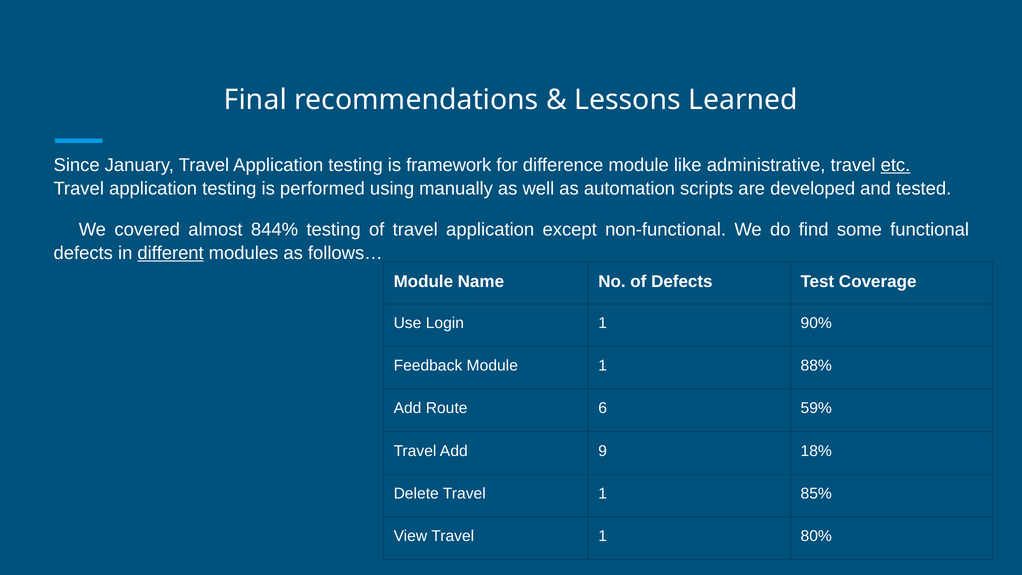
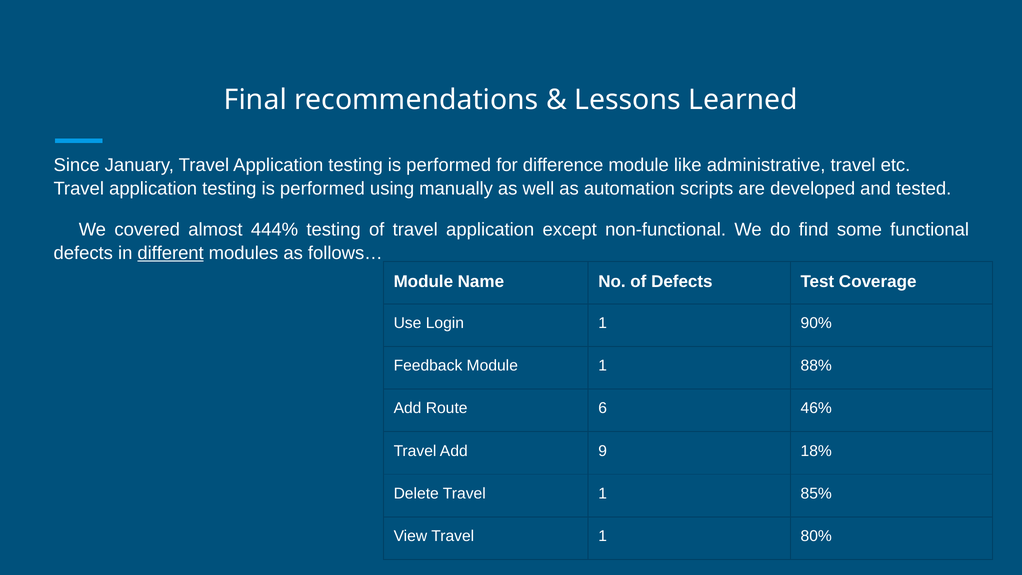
framework at (449, 165): framework -> performed
etc underline: present -> none
844%: 844% -> 444%
59%: 59% -> 46%
